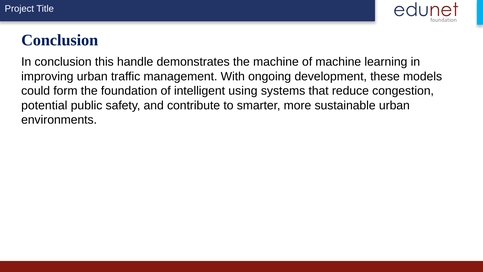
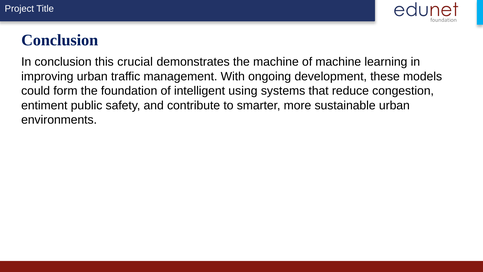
handle: handle -> crucial
potential: potential -> entiment
